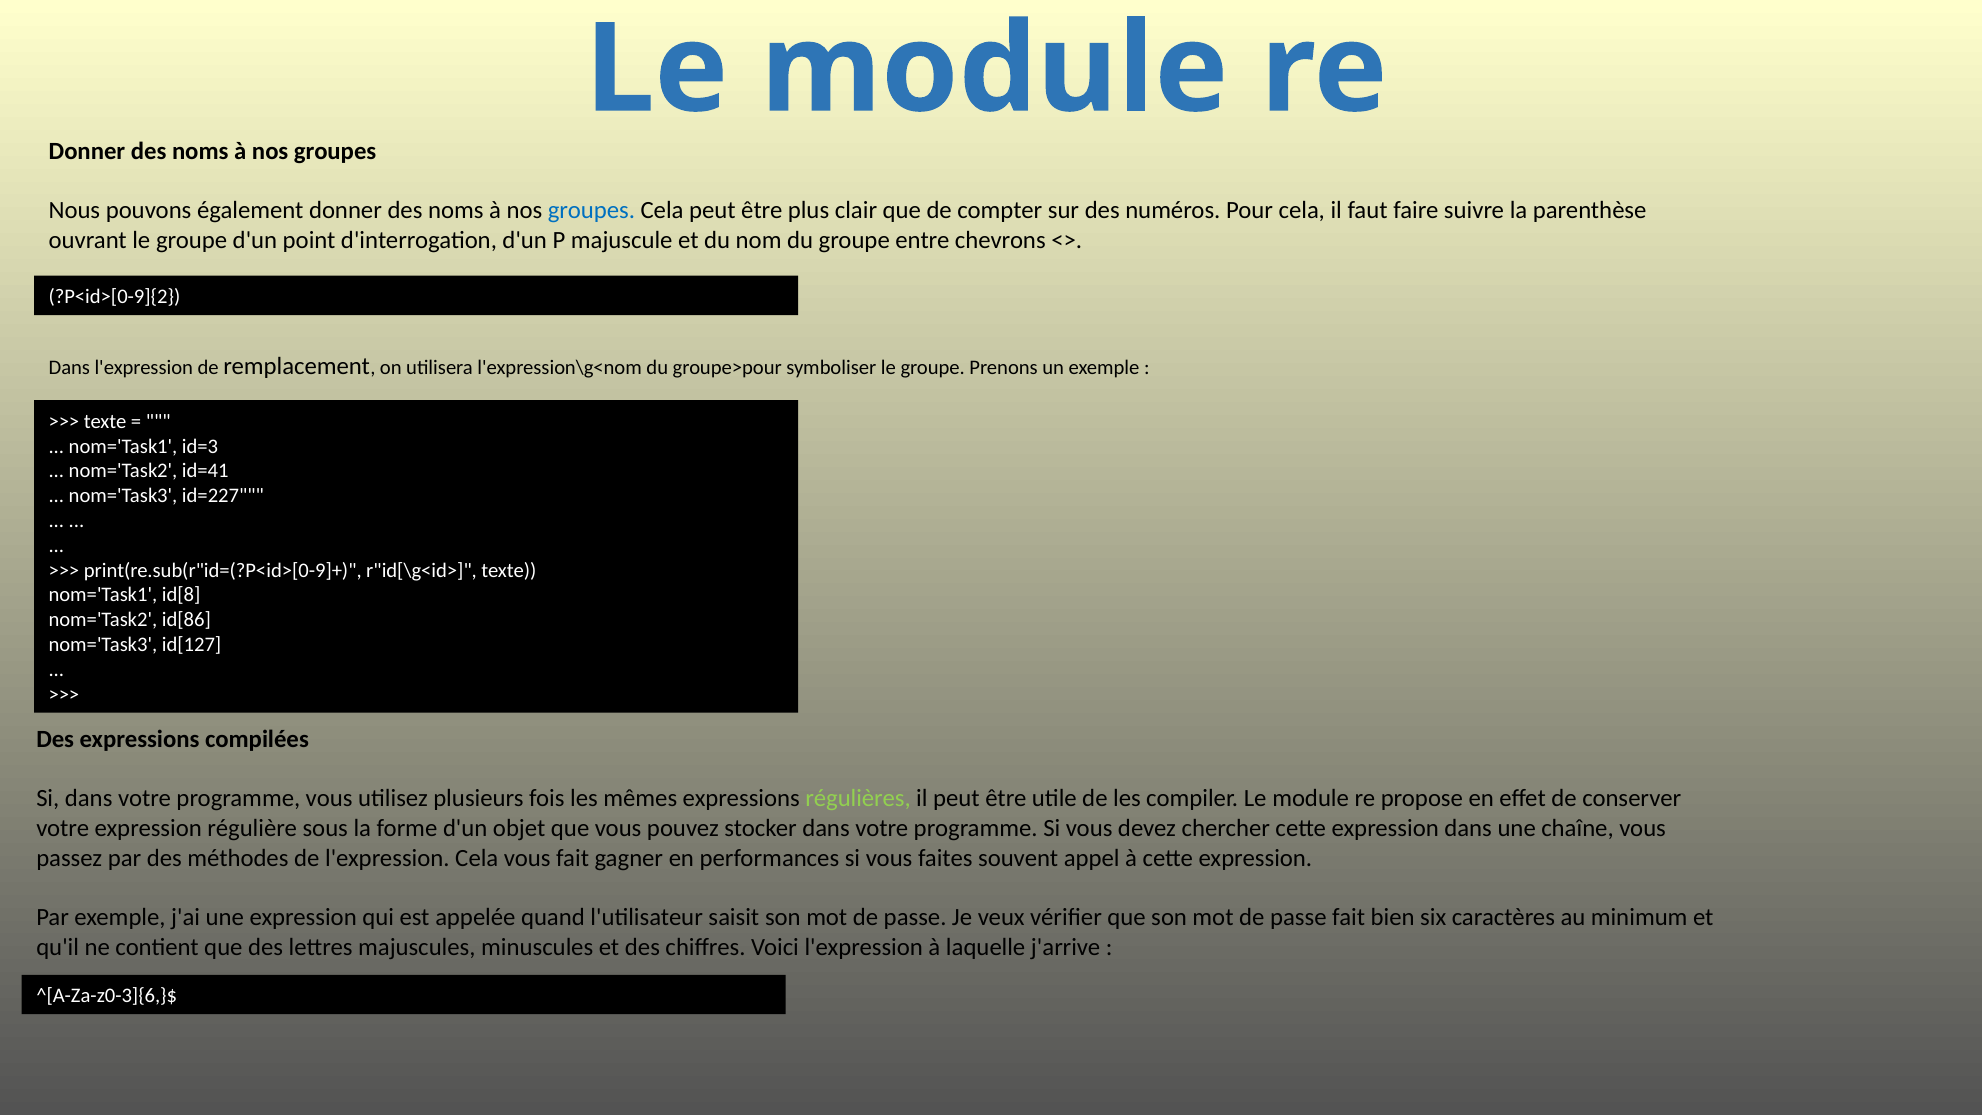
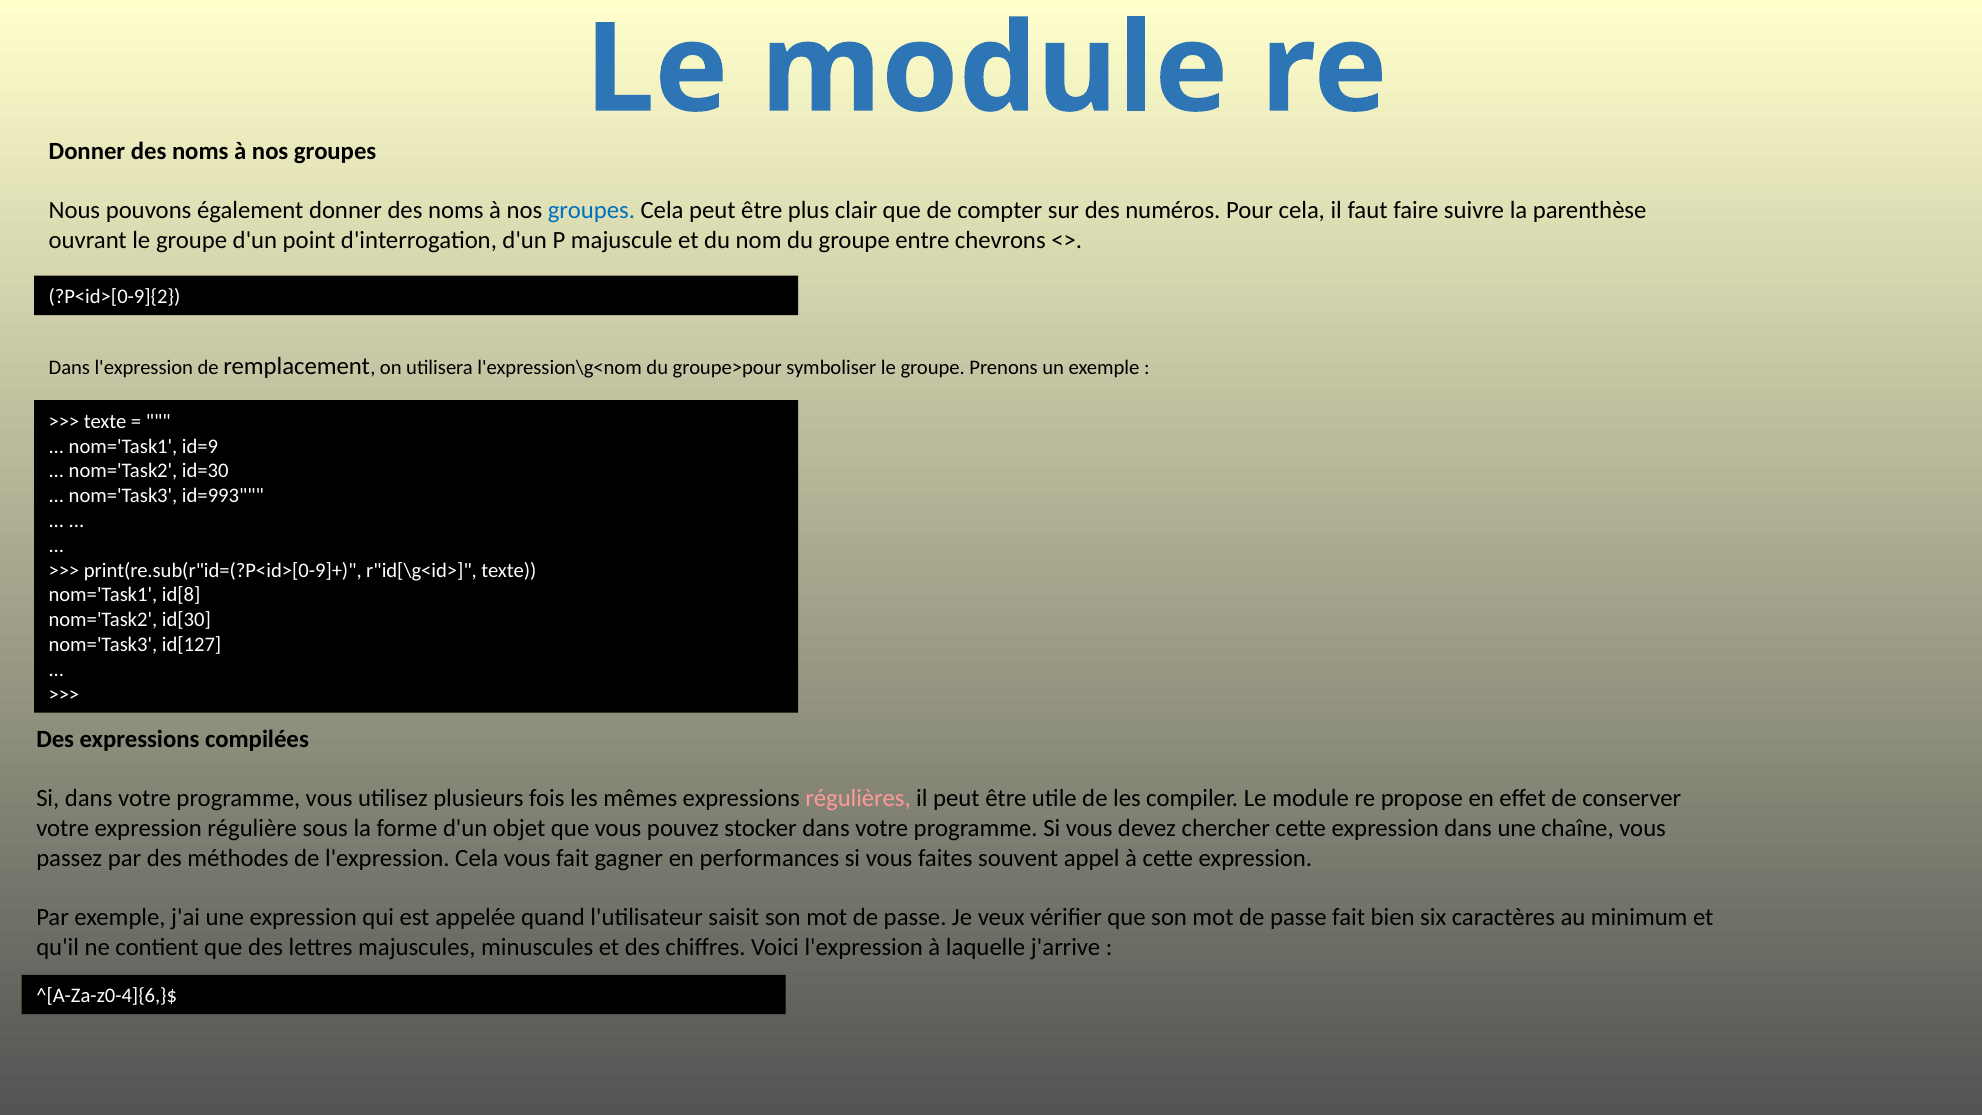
id=3: id=3 -> id=9
id=41: id=41 -> id=30
id=227: id=227 -> id=993
id[86: id[86 -> id[30
régulières colour: light green -> pink
^[A-Za-z0-3]{6,}$: ^[A-Za-z0-3]{6,}$ -> ^[A-Za-z0-4]{6,}$
